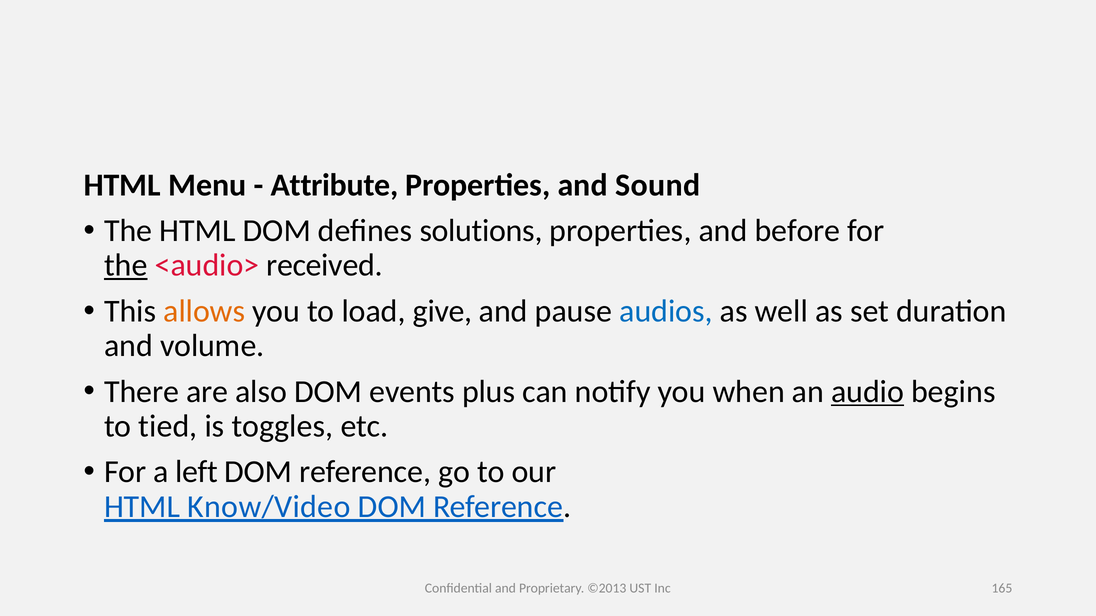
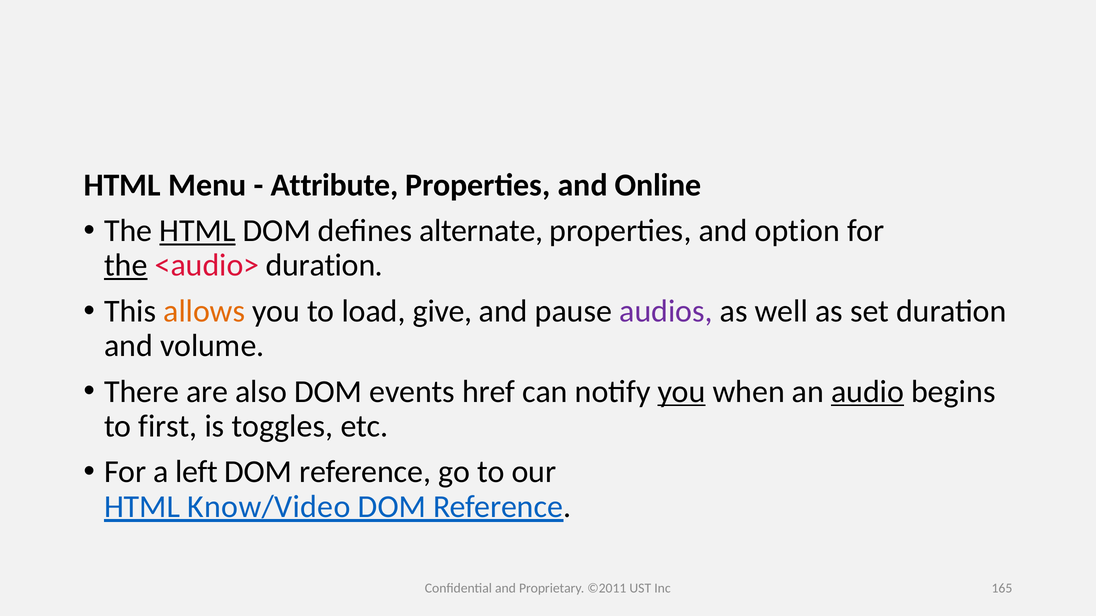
Sound: Sound -> Online
HTML at (198, 231) underline: none -> present
solutions: solutions -> alternate
before: before -> option
<audio> received: received -> duration
audios colour: blue -> purple
plus: plus -> href
you at (682, 392) underline: none -> present
tied: tied -> first
©2013: ©2013 -> ©2011
